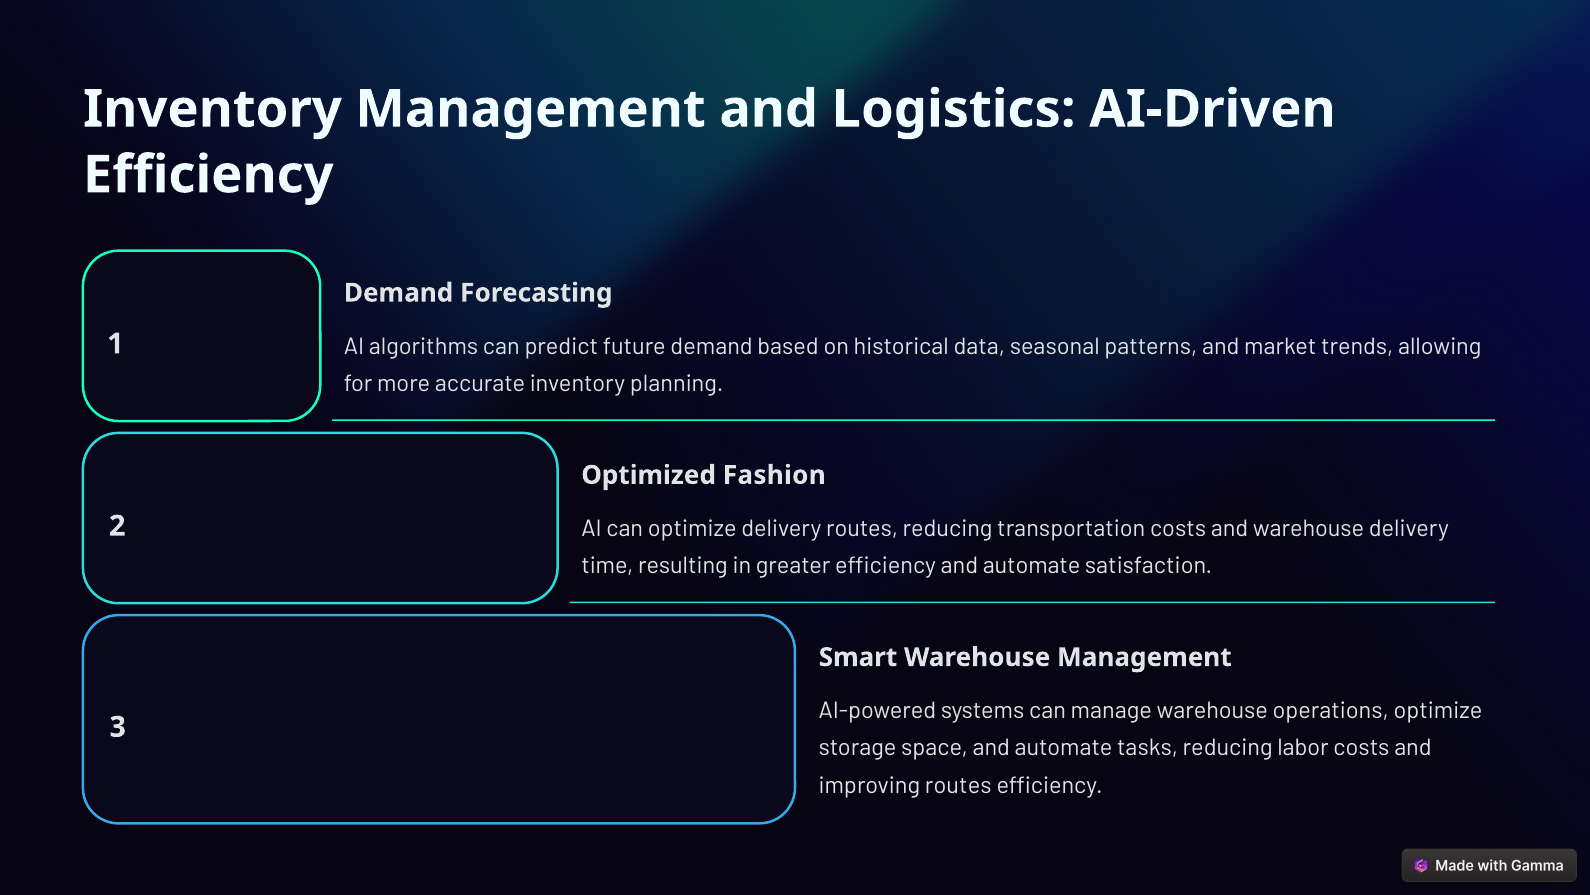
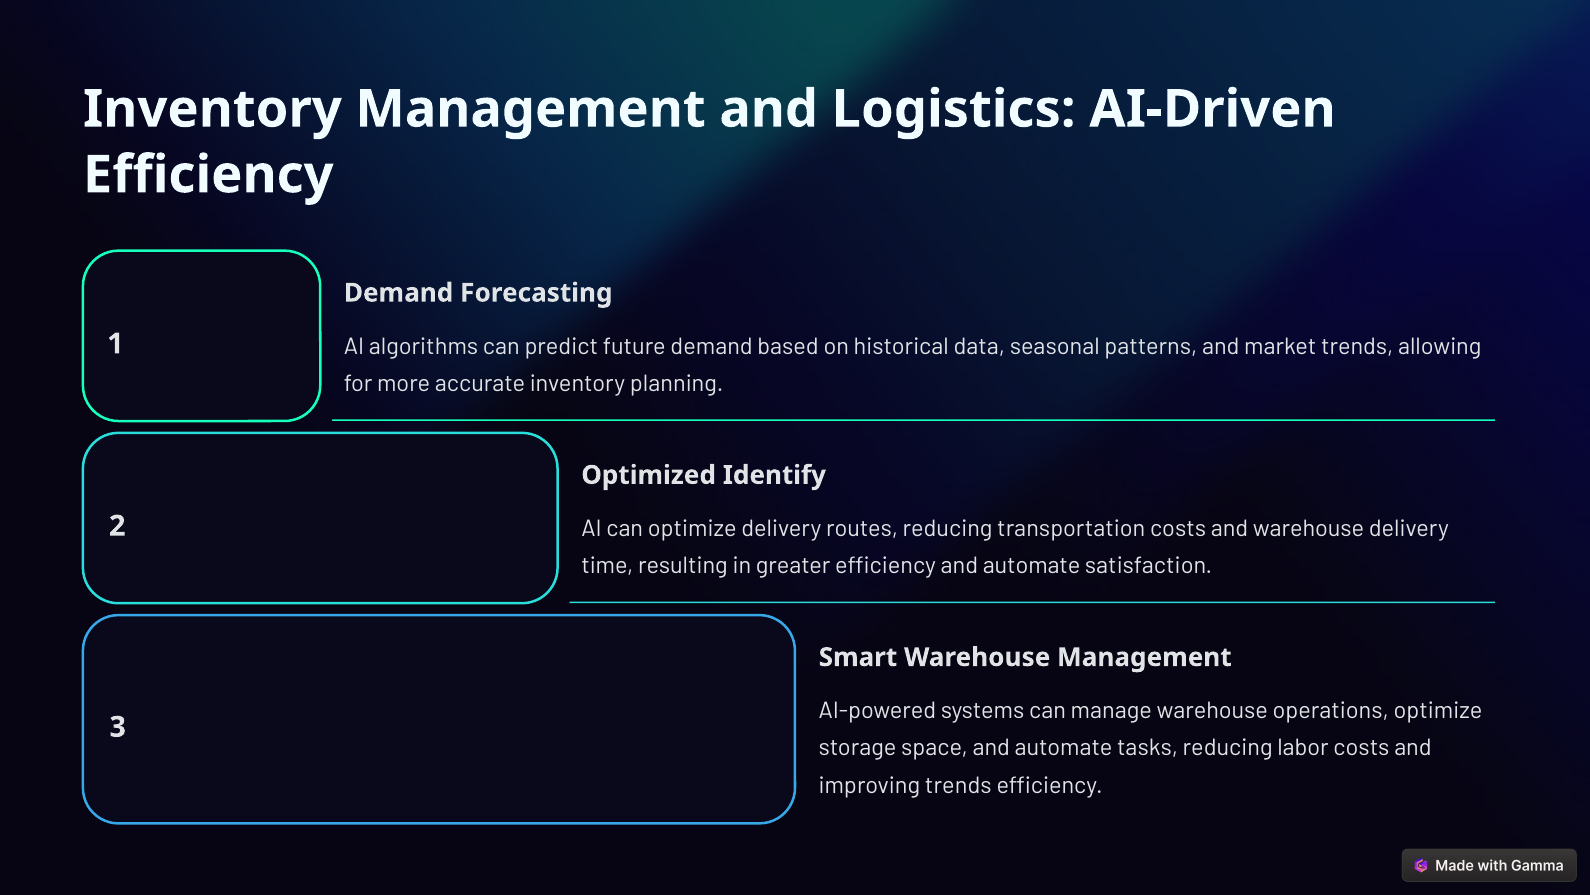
Fashion: Fashion -> Identify
improving routes: routes -> trends
